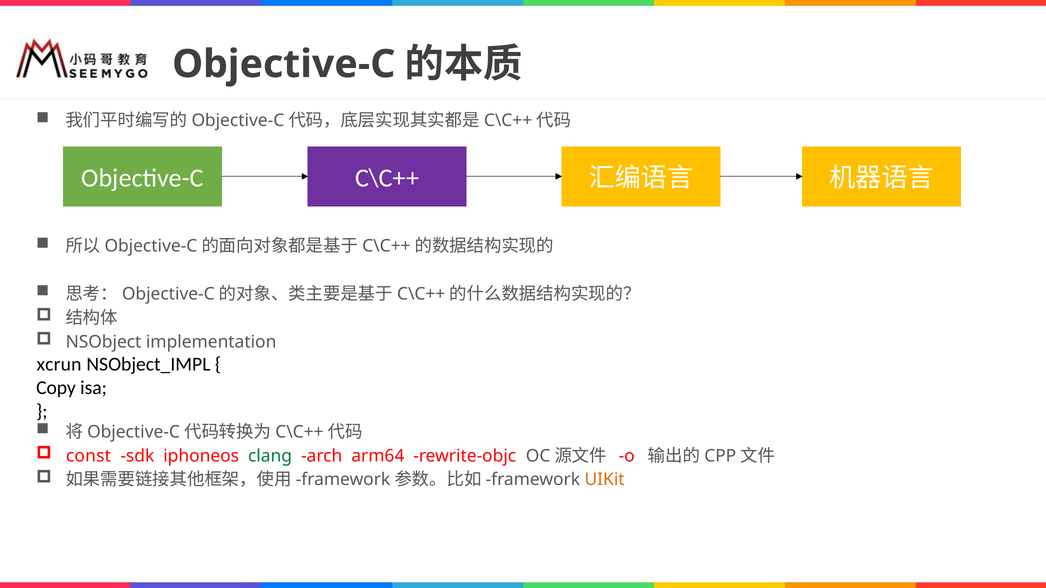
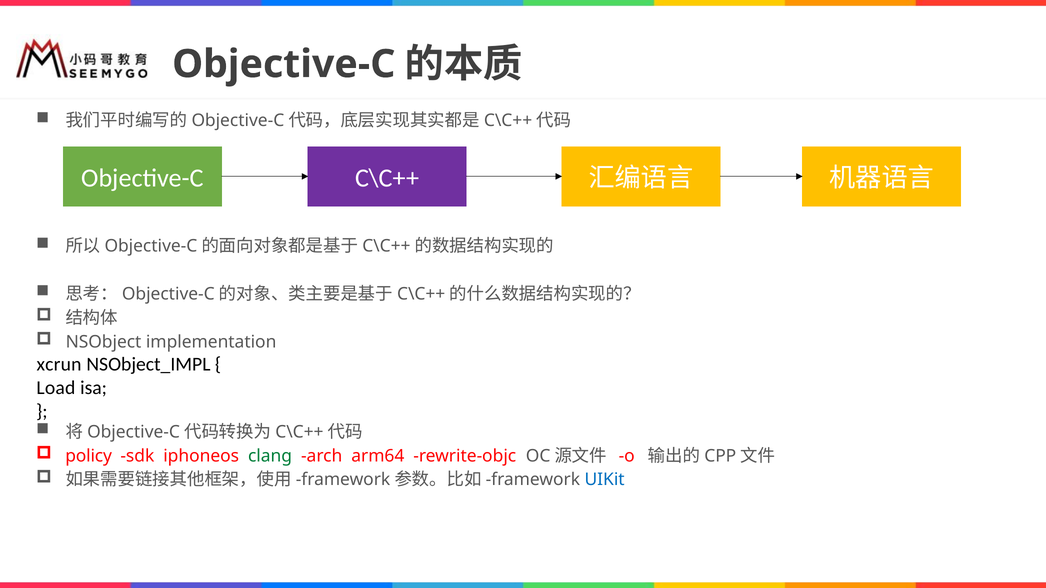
Copy: Copy -> Load
const: const -> policy
UIKit colour: orange -> blue
